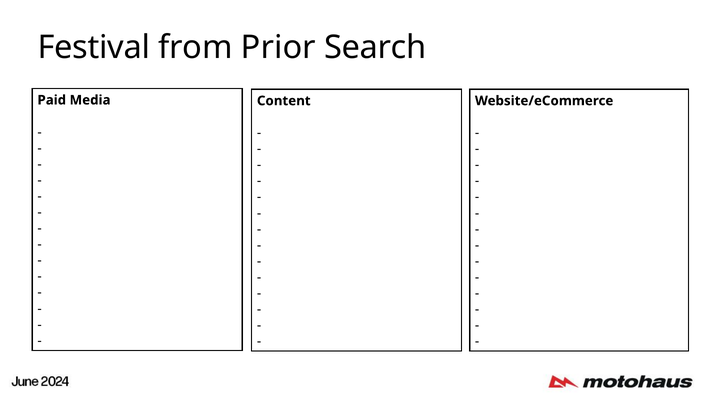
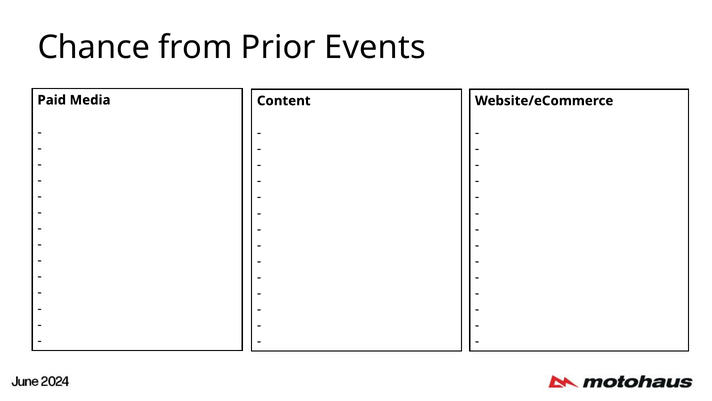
Festival: Festival -> Chance
Search: Search -> Events
